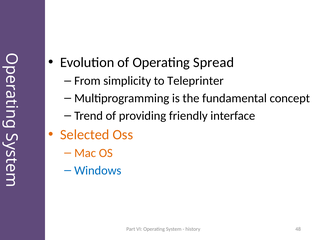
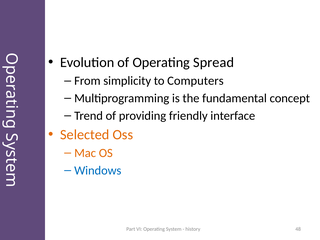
Teleprinter: Teleprinter -> Computers
